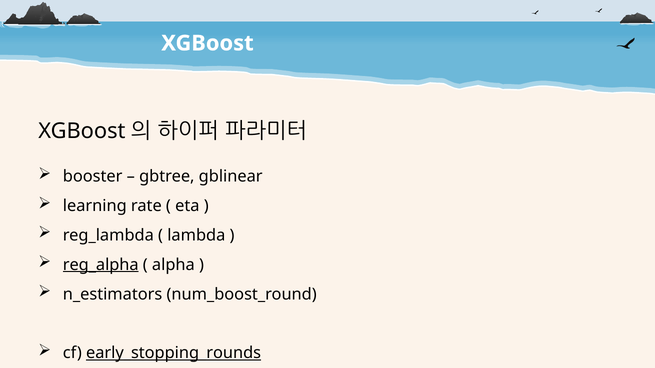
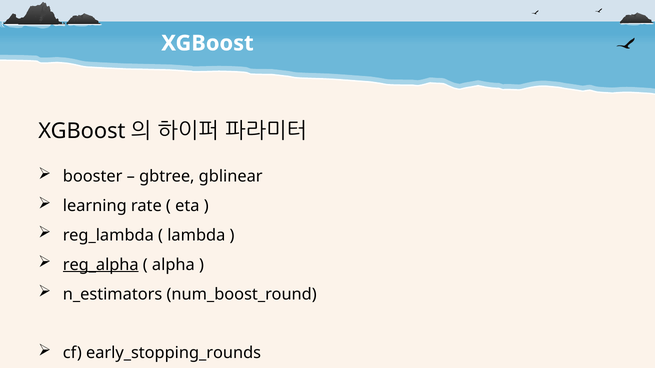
early_stopping_rounds underline: present -> none
